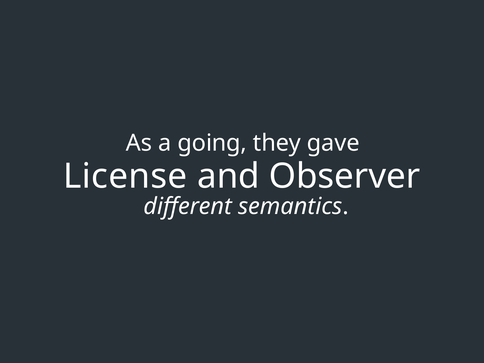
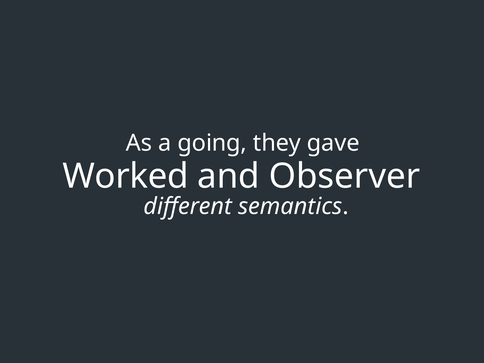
License: License -> Worked
